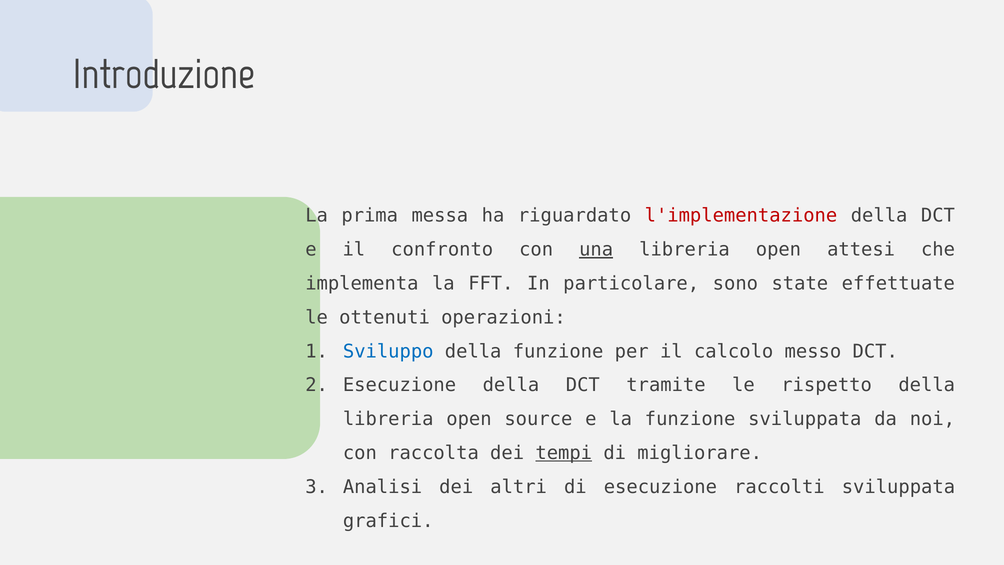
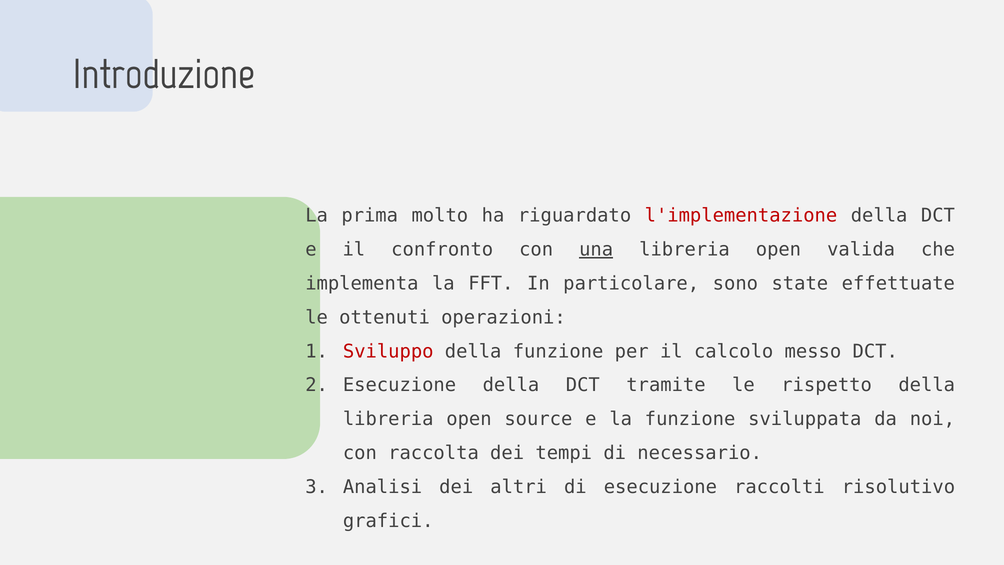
messa: messa -> molto
attesi: attesi -> valida
Sviluppo colour: blue -> red
tempi underline: present -> none
migliorare: migliorare -> necessario
raccolti sviluppata: sviluppata -> risolutivo
